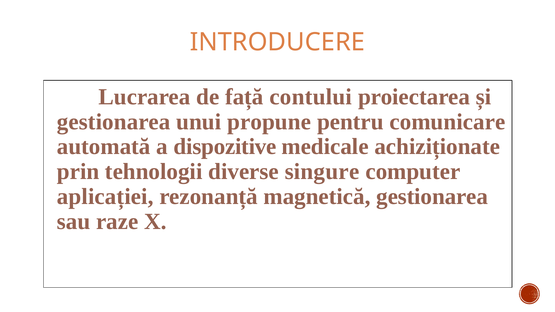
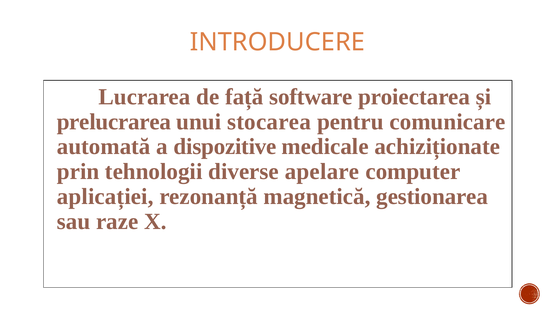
contului: contului -> software
gestionarea at (114, 122): gestionarea -> prelucrarea
propune: propune -> stocarea
singure: singure -> apelare
